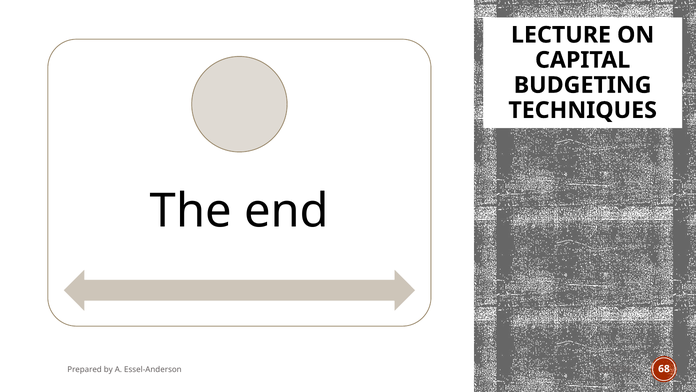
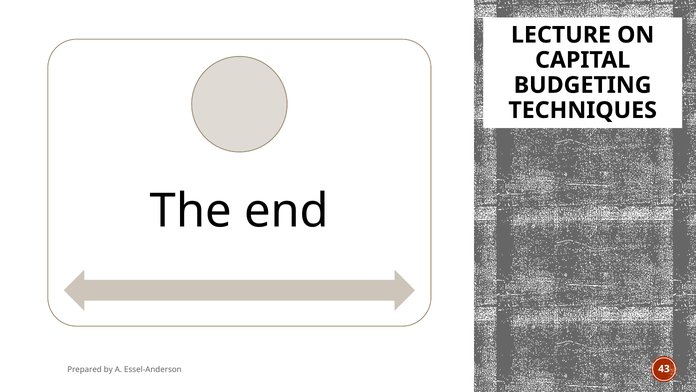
68: 68 -> 43
